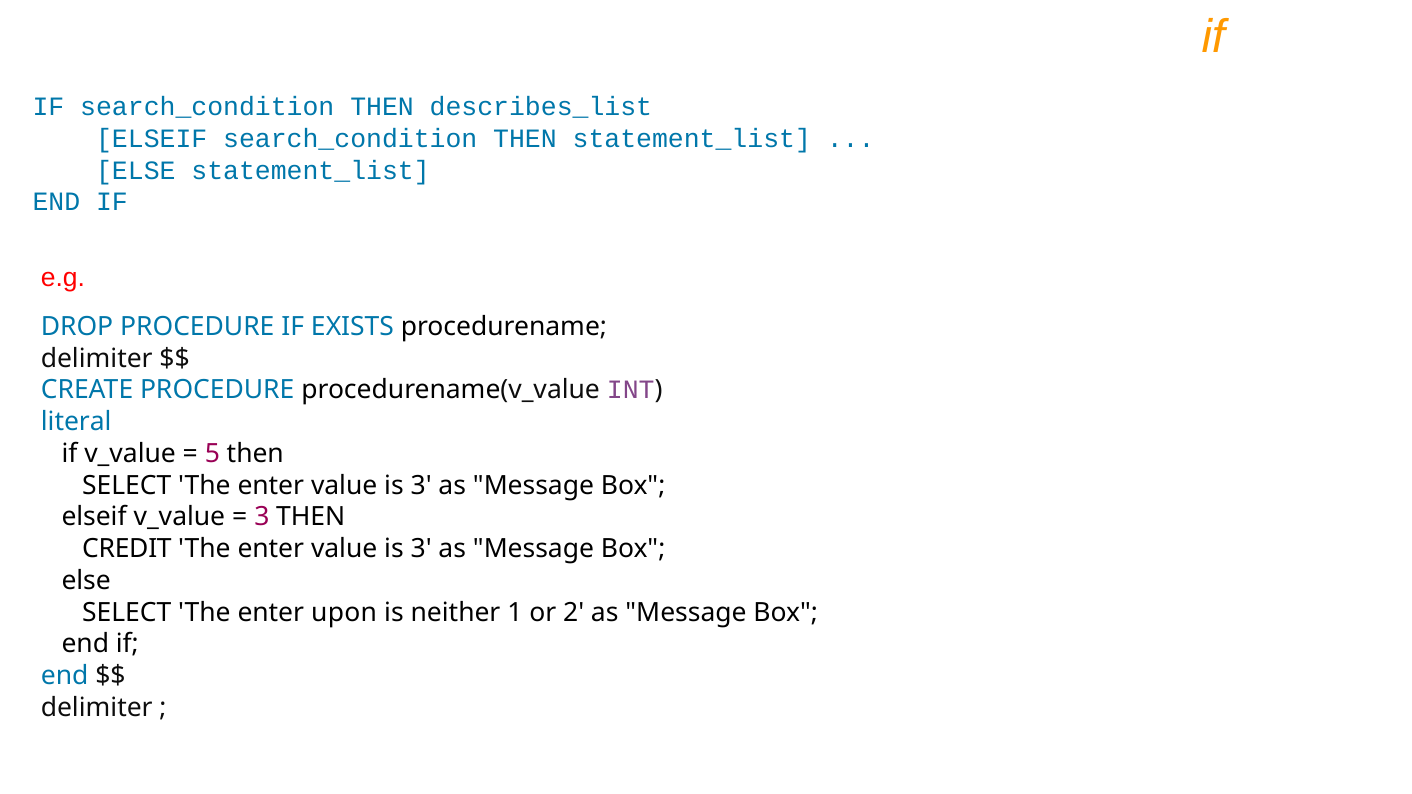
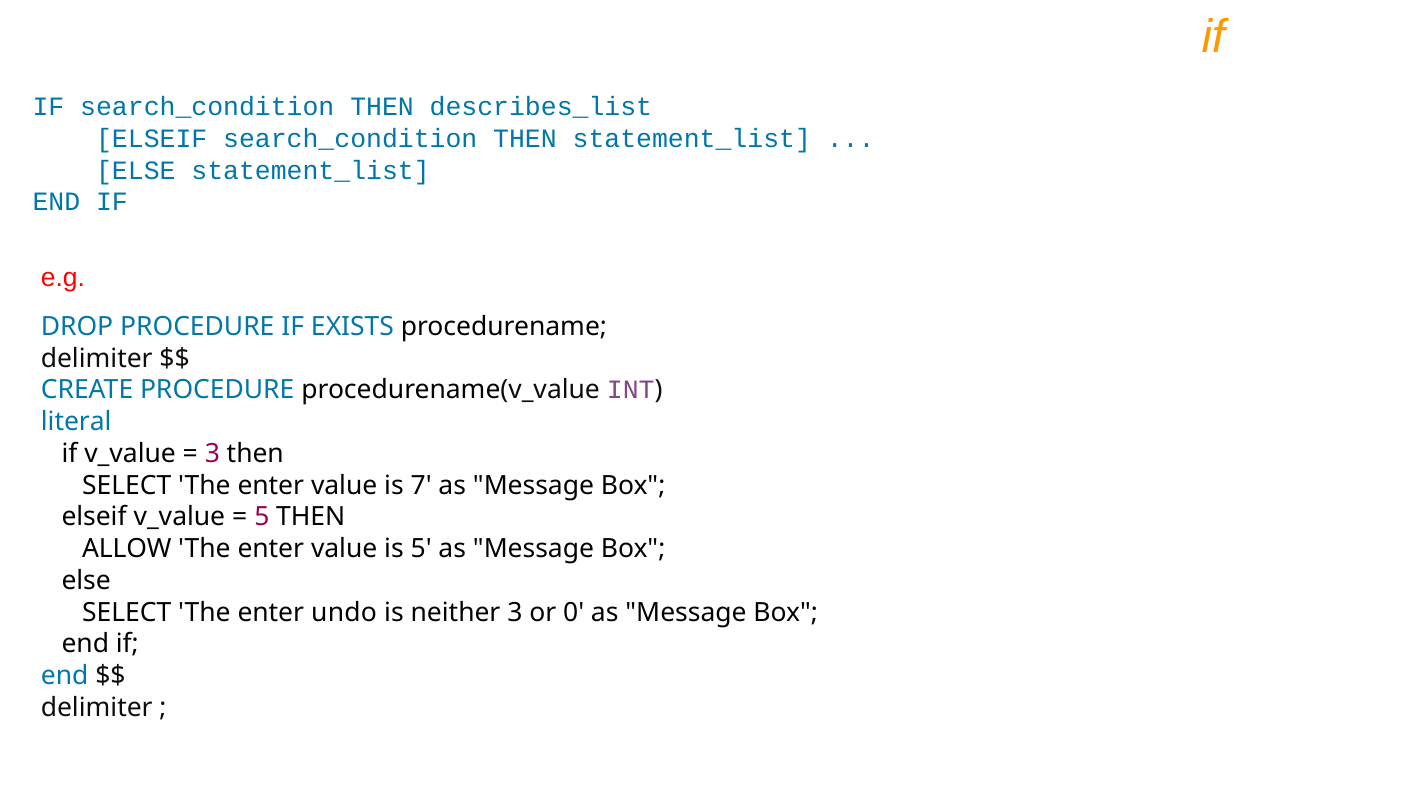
5 at (212, 454): 5 -> 3
3 at (421, 486): 3 -> 7
3 at (262, 517): 3 -> 5
CREDIT: CREDIT -> ALLOW
3 at (421, 549): 3 -> 5
upon: upon -> undo
neither 1: 1 -> 3
2: 2 -> 0
